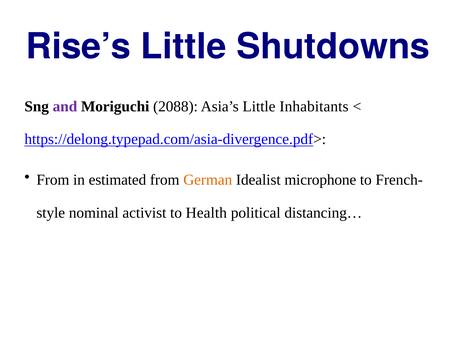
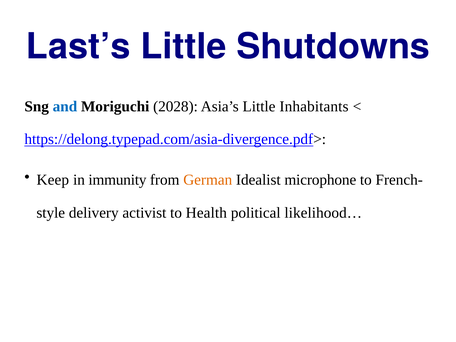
Rise’s: Rise’s -> Last’s
and colour: purple -> blue
2088: 2088 -> 2028
From at (53, 180): From -> Keep
estimated: estimated -> immunity
nominal: nominal -> delivery
distancing…: distancing… -> likelihood…
